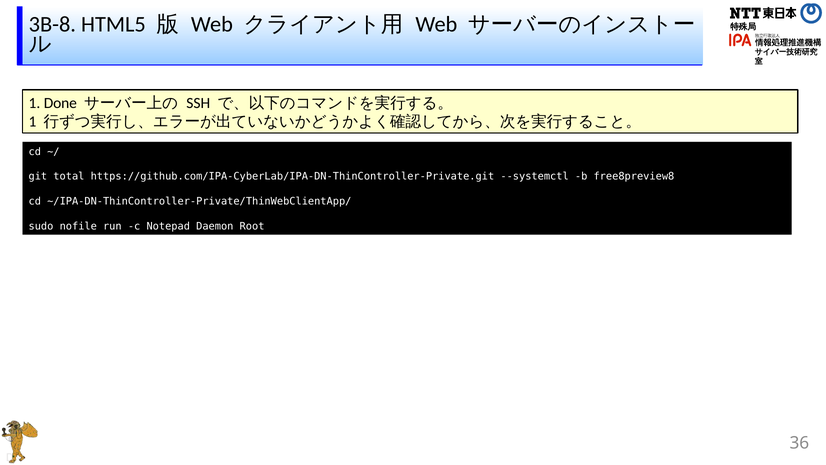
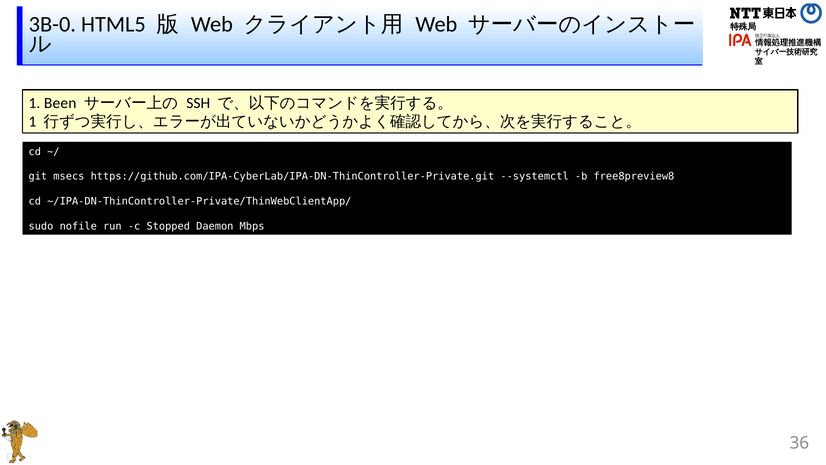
3B-8: 3B-8 -> 3B-0
Done: Done -> Been
total: total -> msecs
Notepad: Notepad -> Stopped
Root: Root -> Mbps
